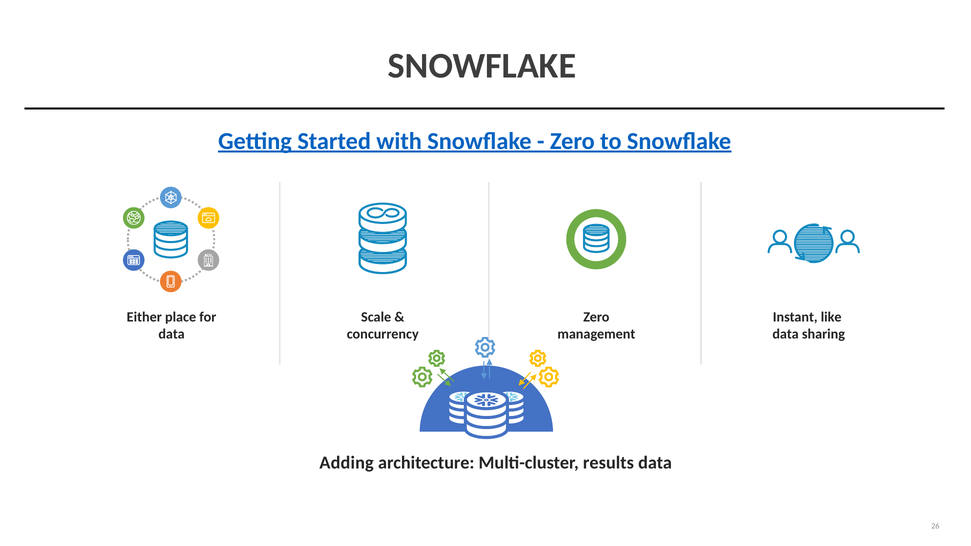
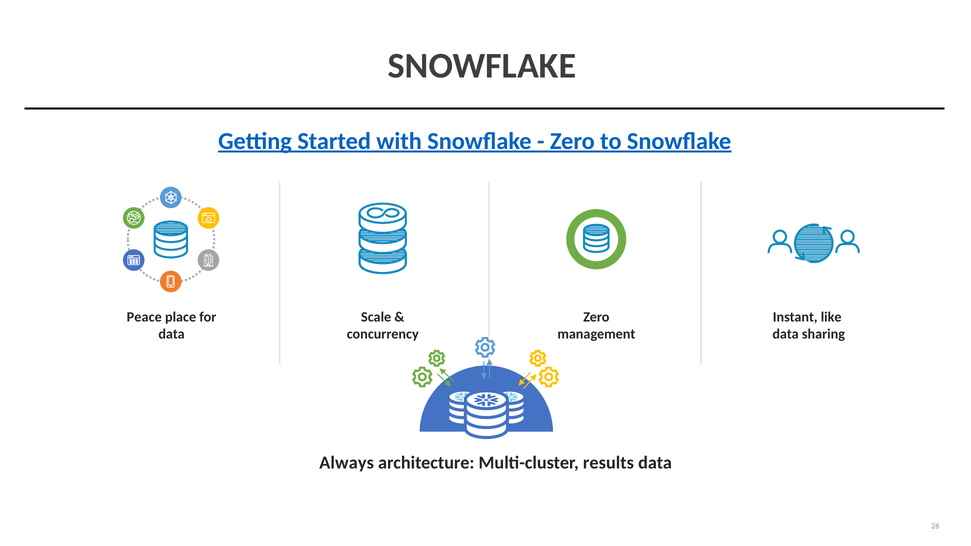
Either: Either -> Peace
Adding: Adding -> Always
